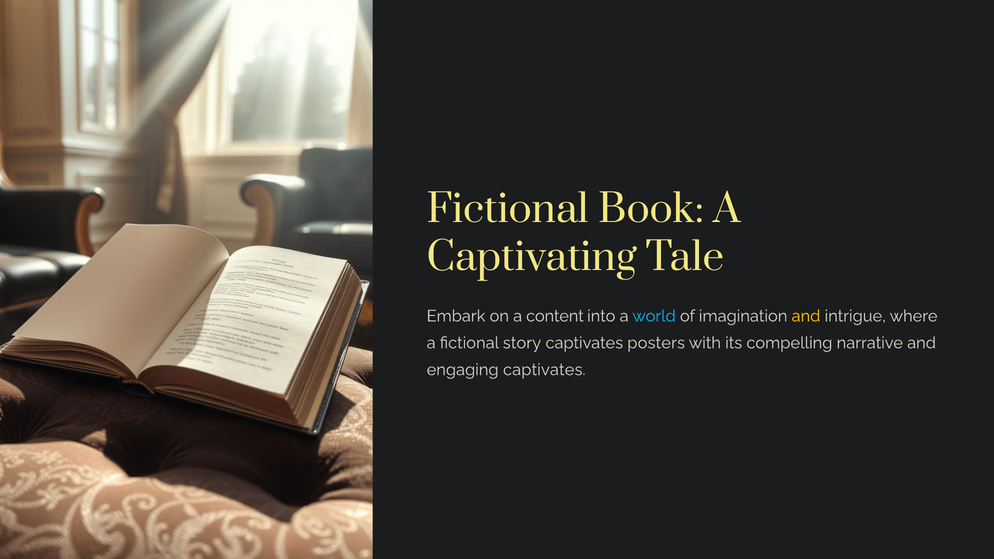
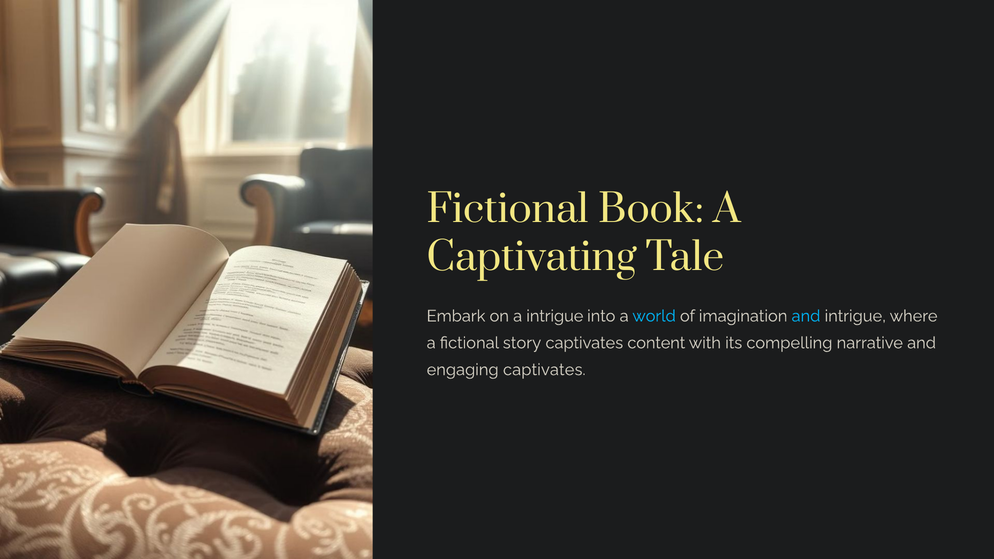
a content: content -> intrigue
and at (806, 316) colour: yellow -> light blue
posters: posters -> content
